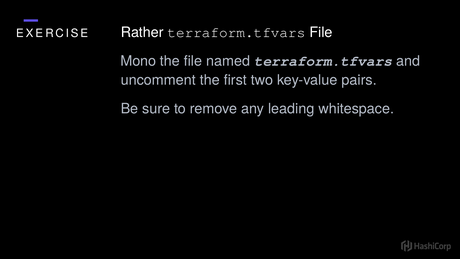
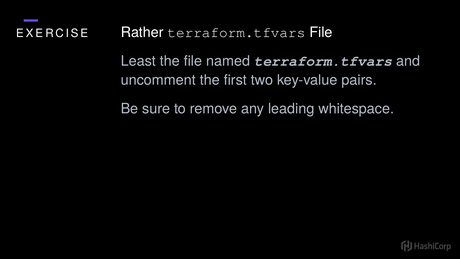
Mono: Mono -> Least
